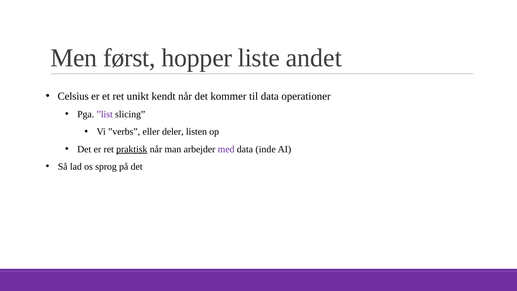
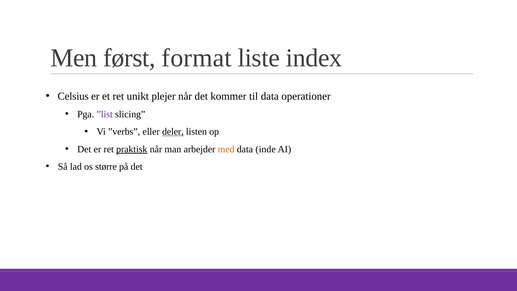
hopper: hopper -> format
andet: andet -> index
kendt: kendt -> plejer
deler underline: none -> present
med colour: purple -> orange
sprog: sprog -> større
